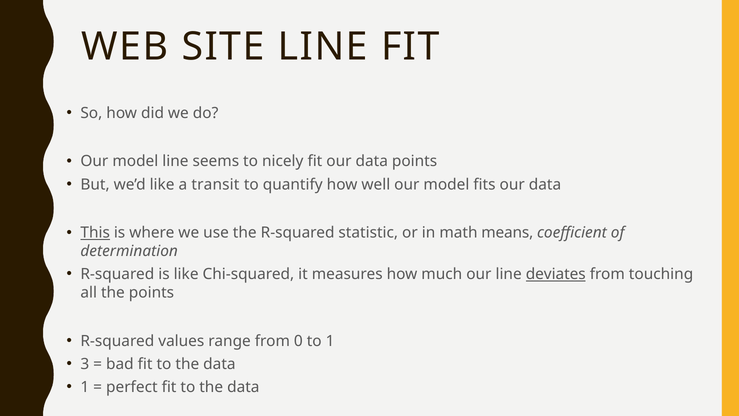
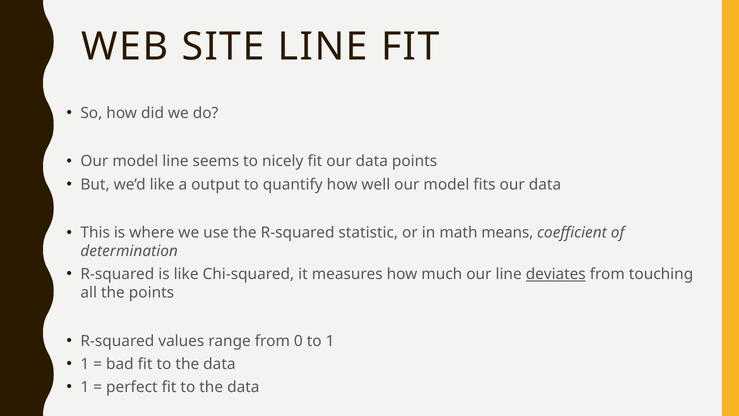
transit: transit -> output
This underline: present -> none
3 at (85, 364): 3 -> 1
